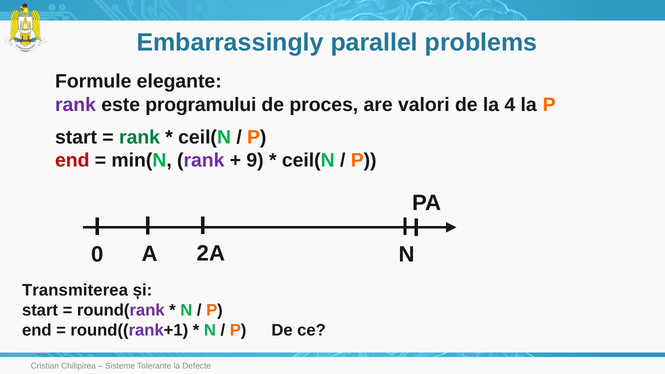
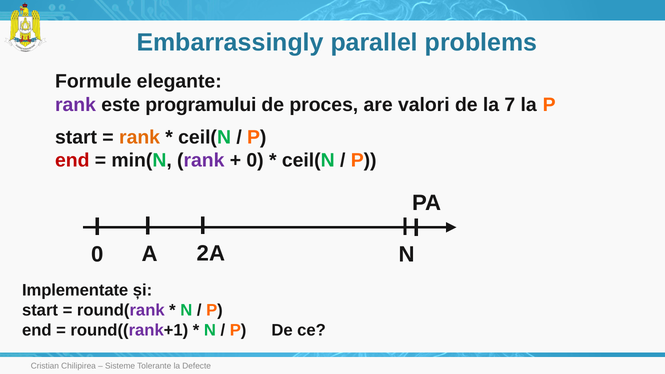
4: 4 -> 7
rank at (140, 137) colour: green -> orange
9 at (255, 160): 9 -> 0
Transmiterea: Transmiterea -> Implementate
